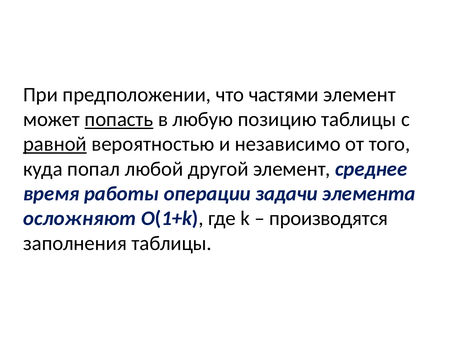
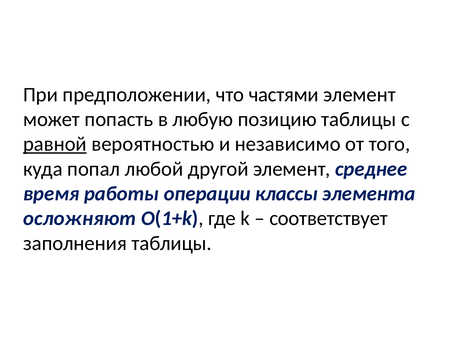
попасть underline: present -> none
задачи: задачи -> классы
производятся: производятся -> соответствует
